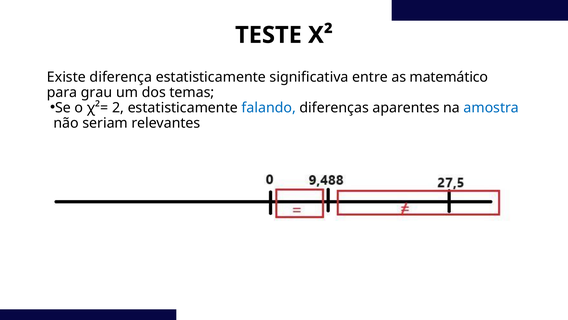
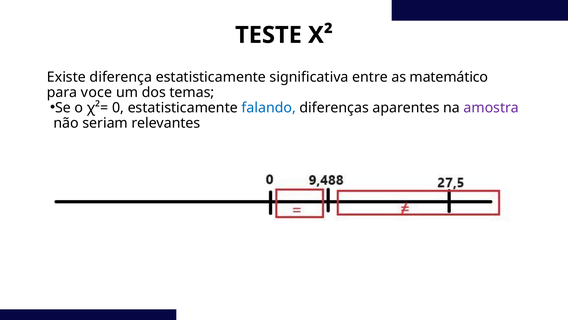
grau: grau -> voce
2: 2 -> 0
amostra colour: blue -> purple
